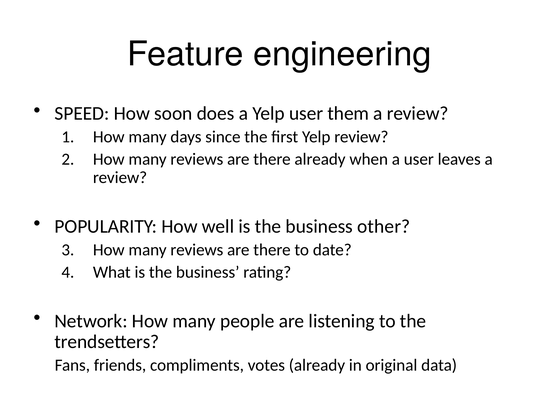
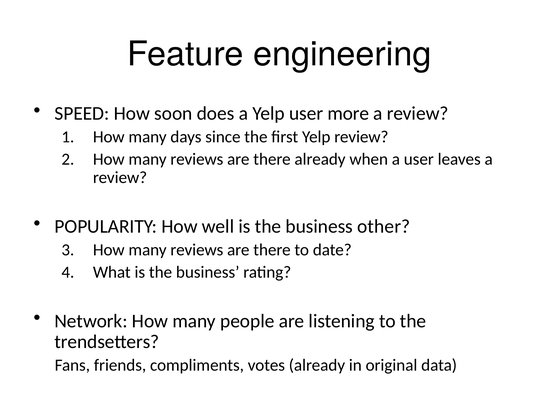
them: them -> more
